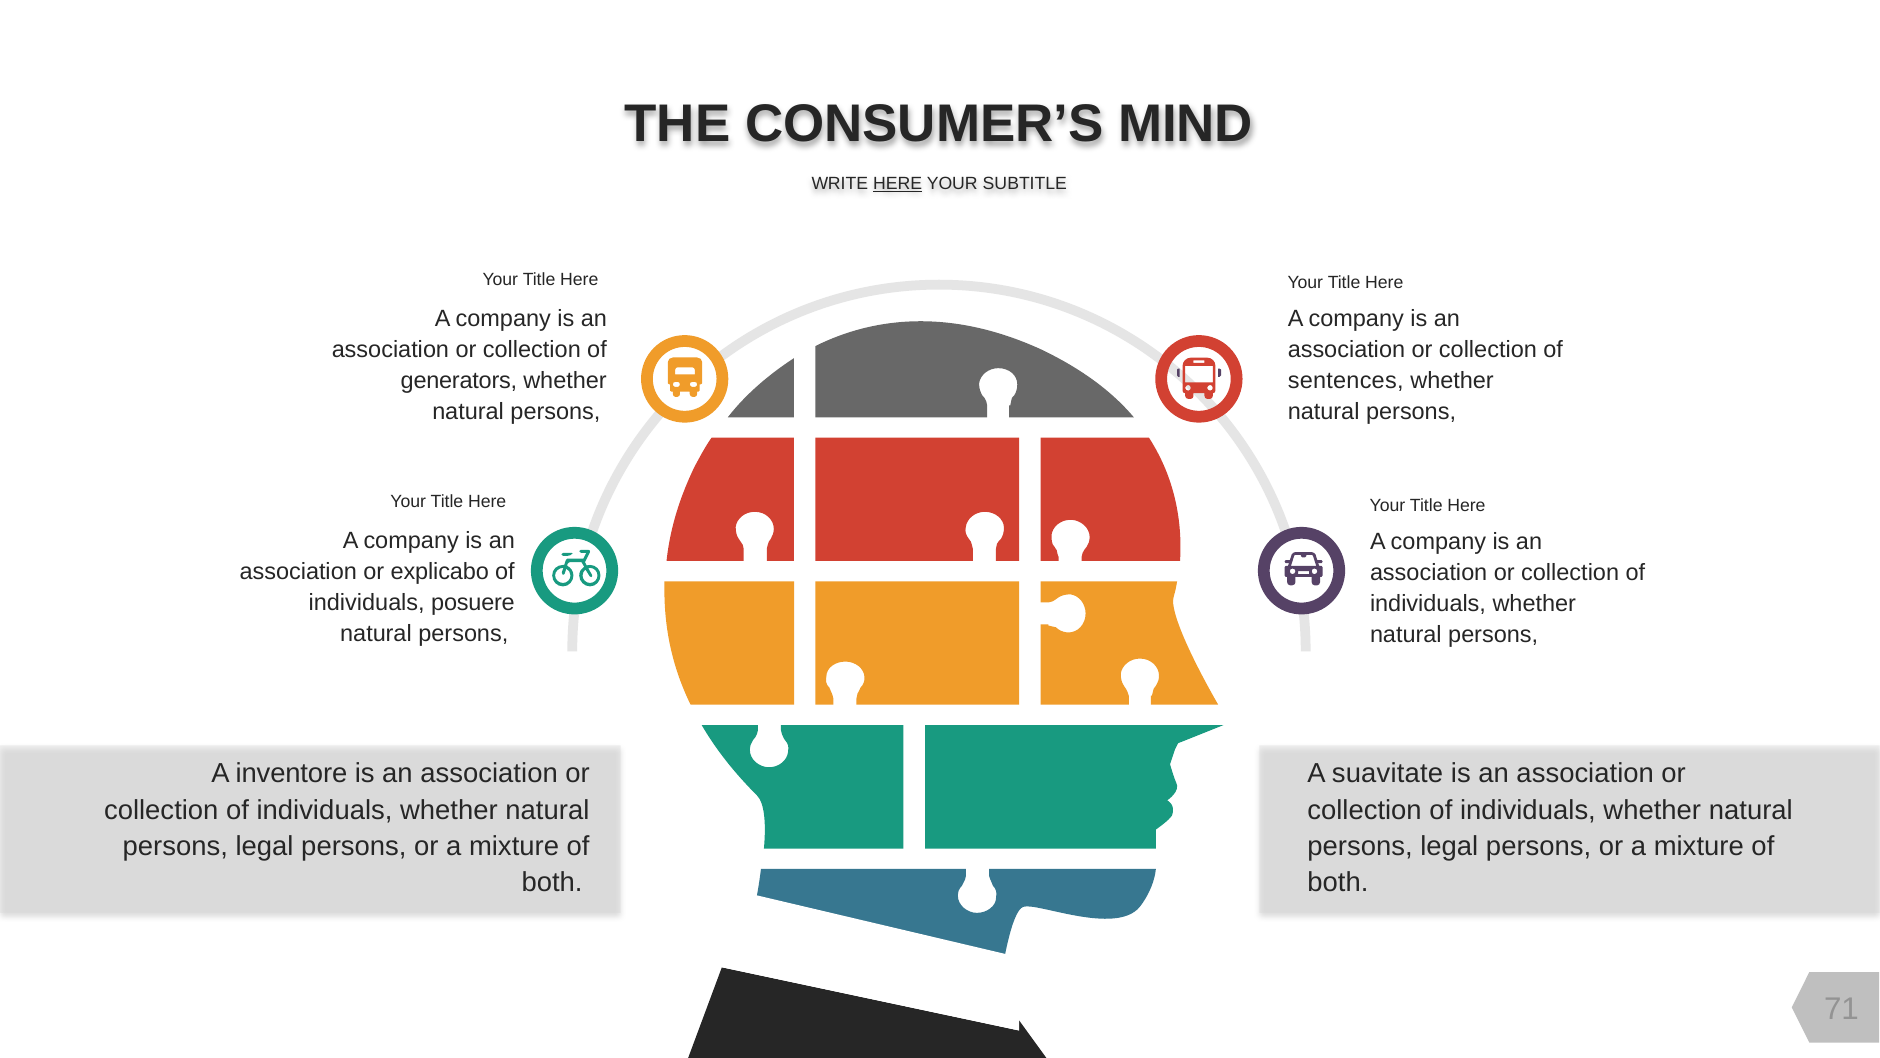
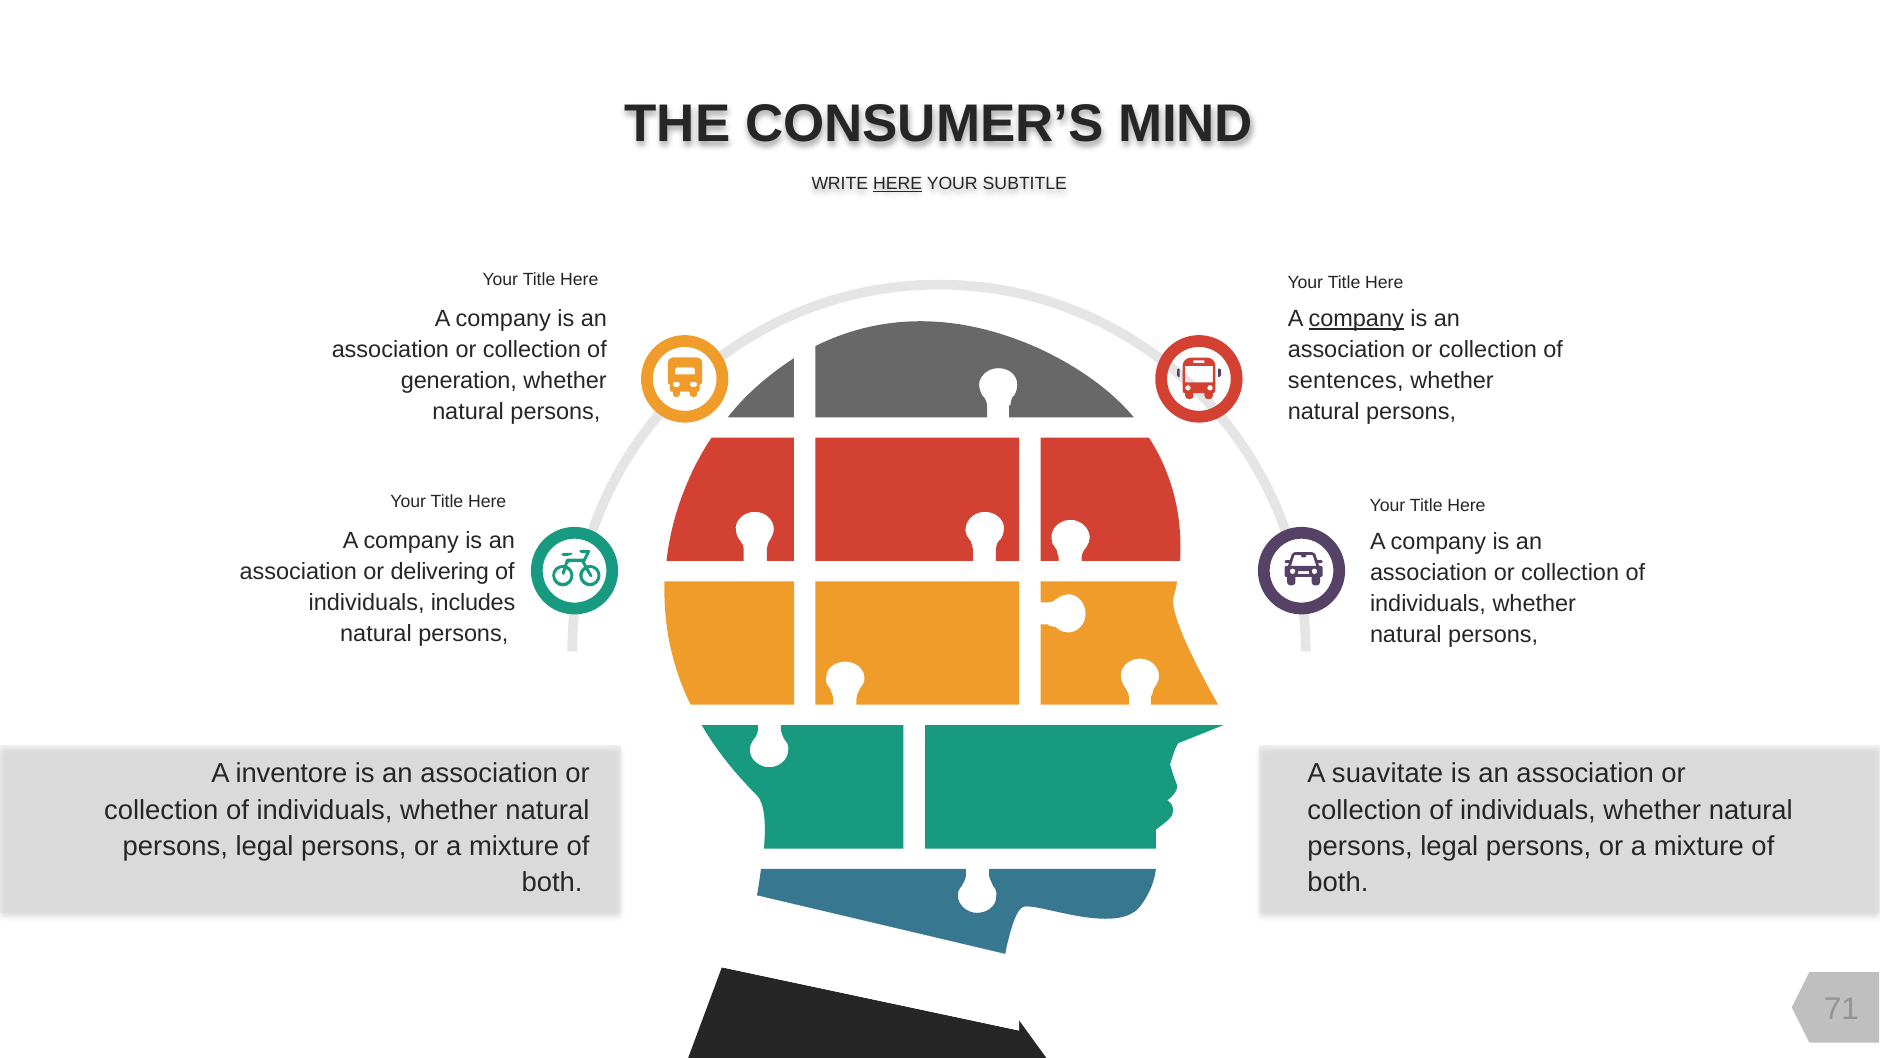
company at (1356, 319) underline: none -> present
generators: generators -> generation
explicabo: explicabo -> delivering
posuere: posuere -> includes
